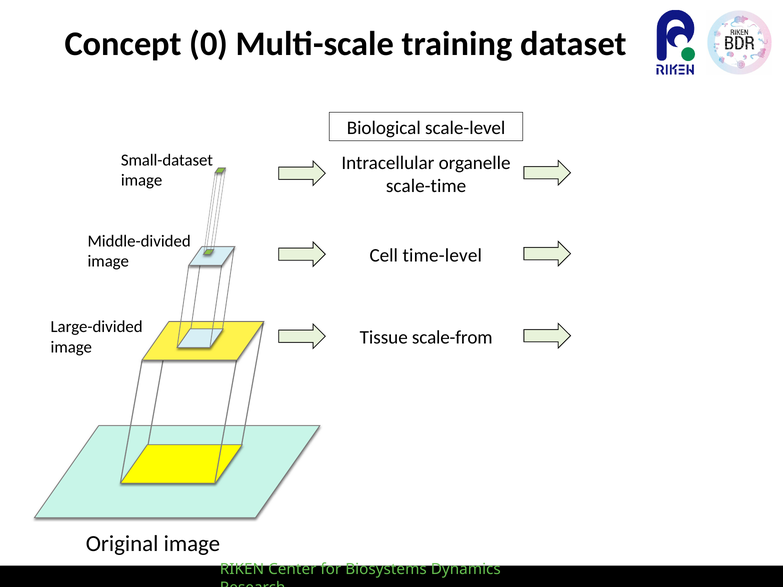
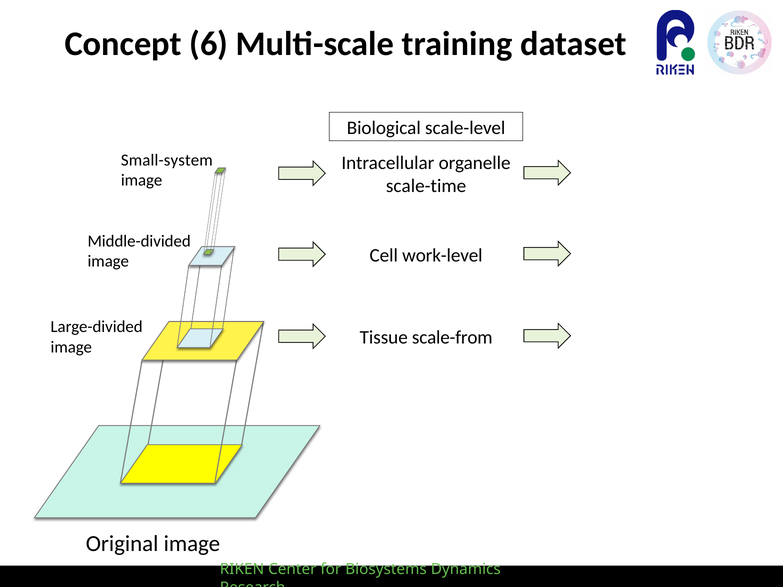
0: 0 -> 6
Small-dataset: Small-dataset -> Small-system
time-level: time-level -> work-level
